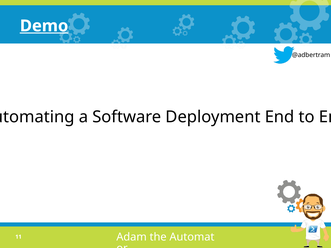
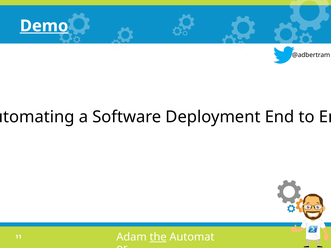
the underline: none -> present
